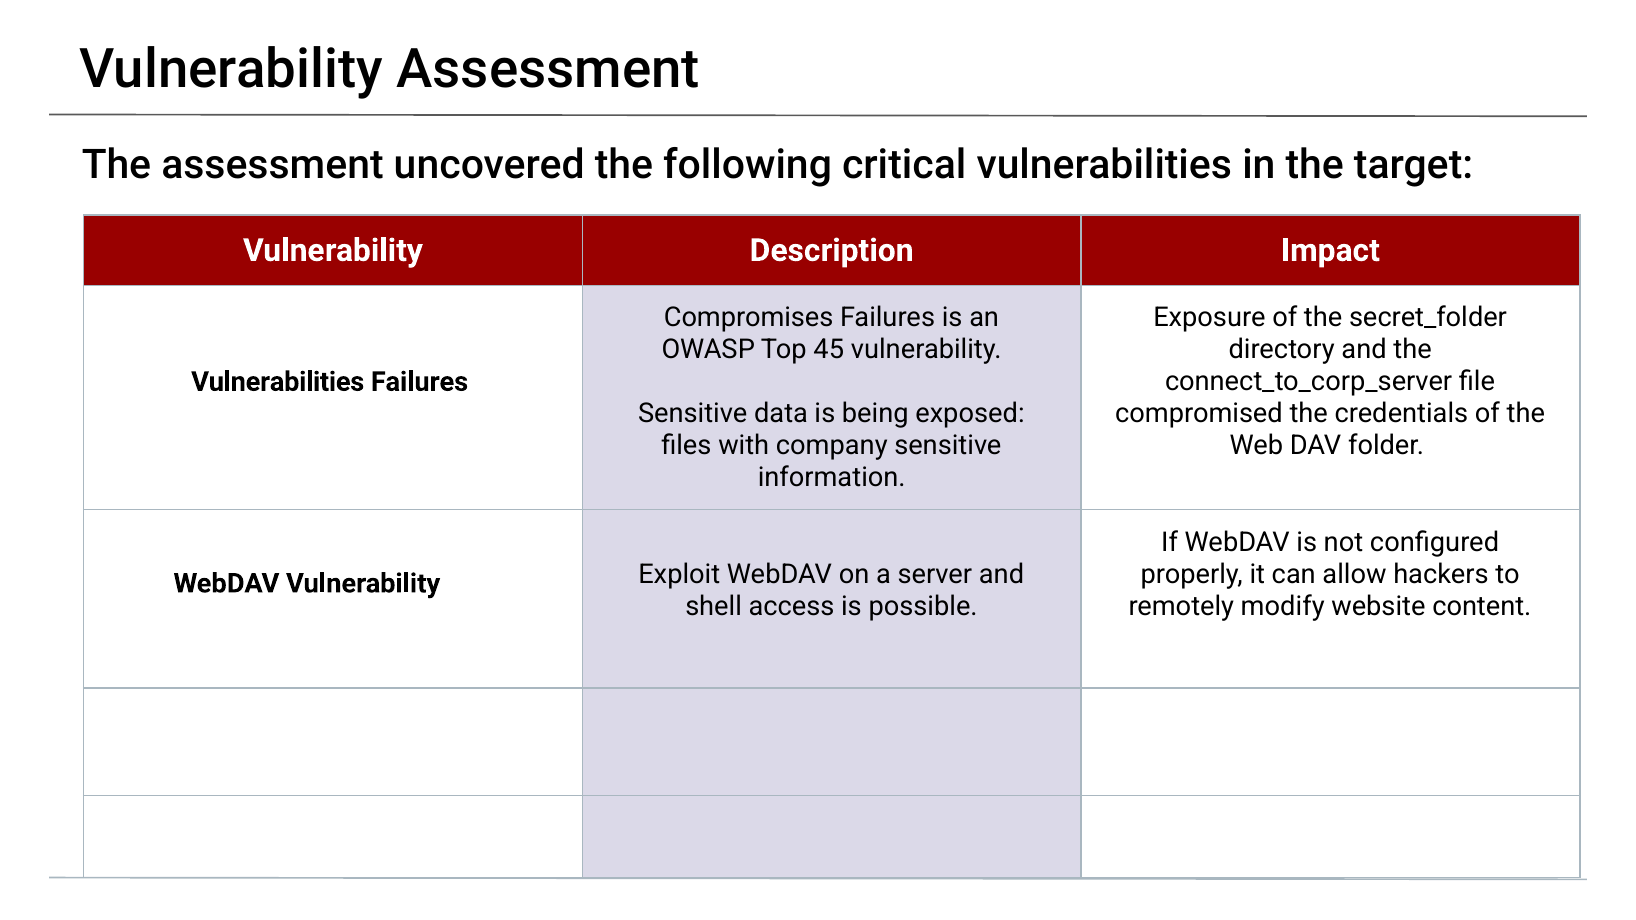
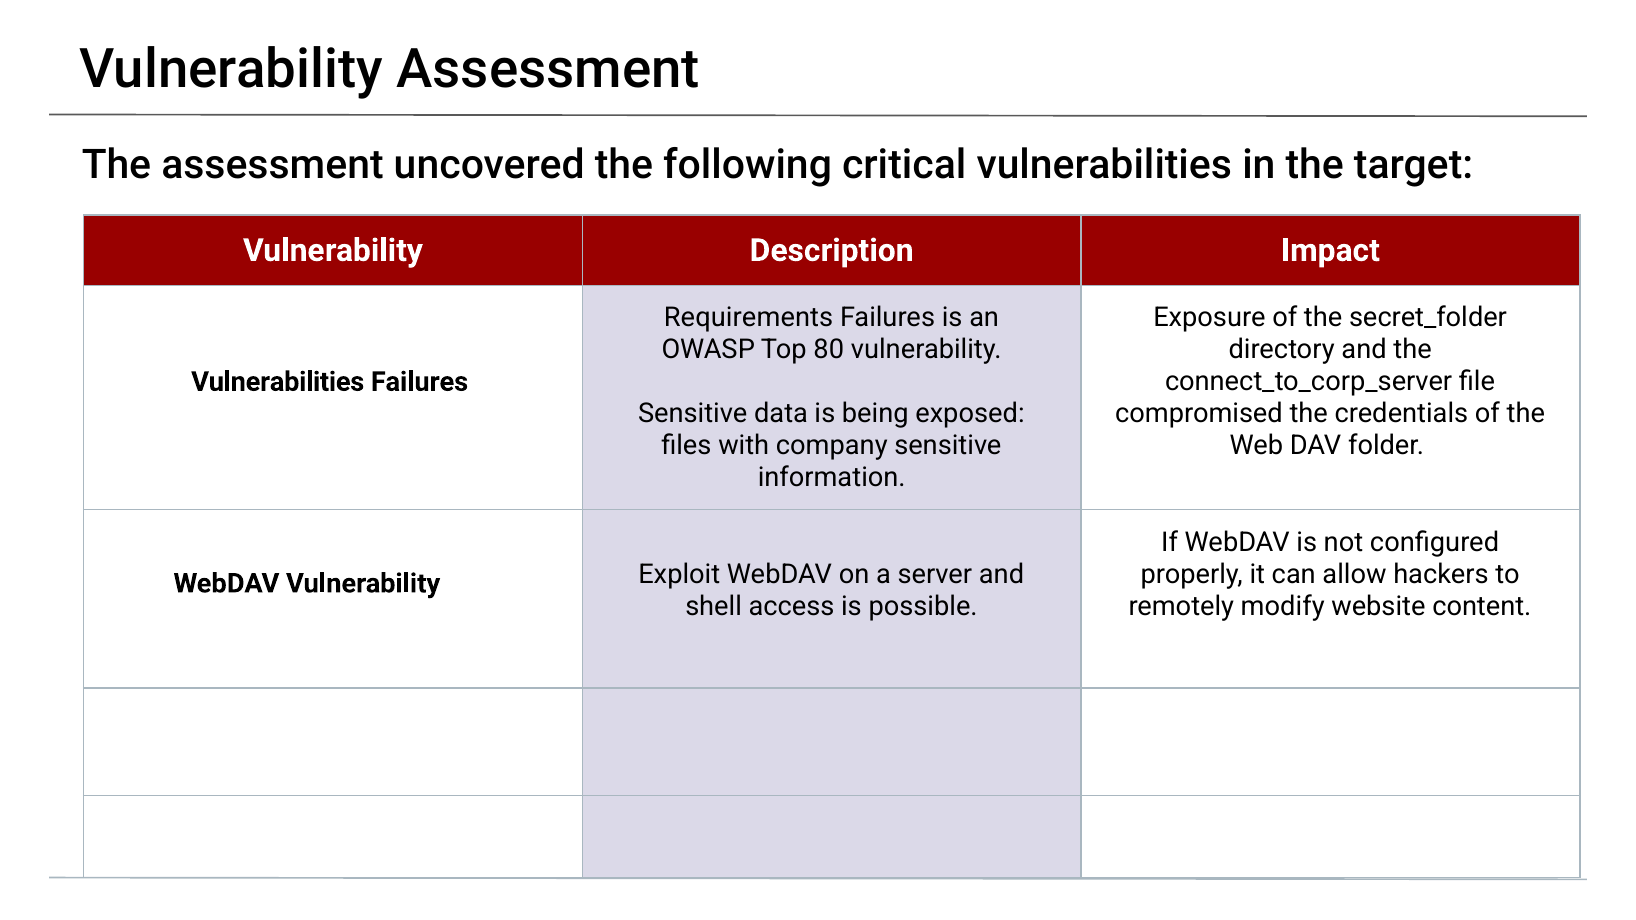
Compromises: Compromises -> Requirements
45: 45 -> 80
